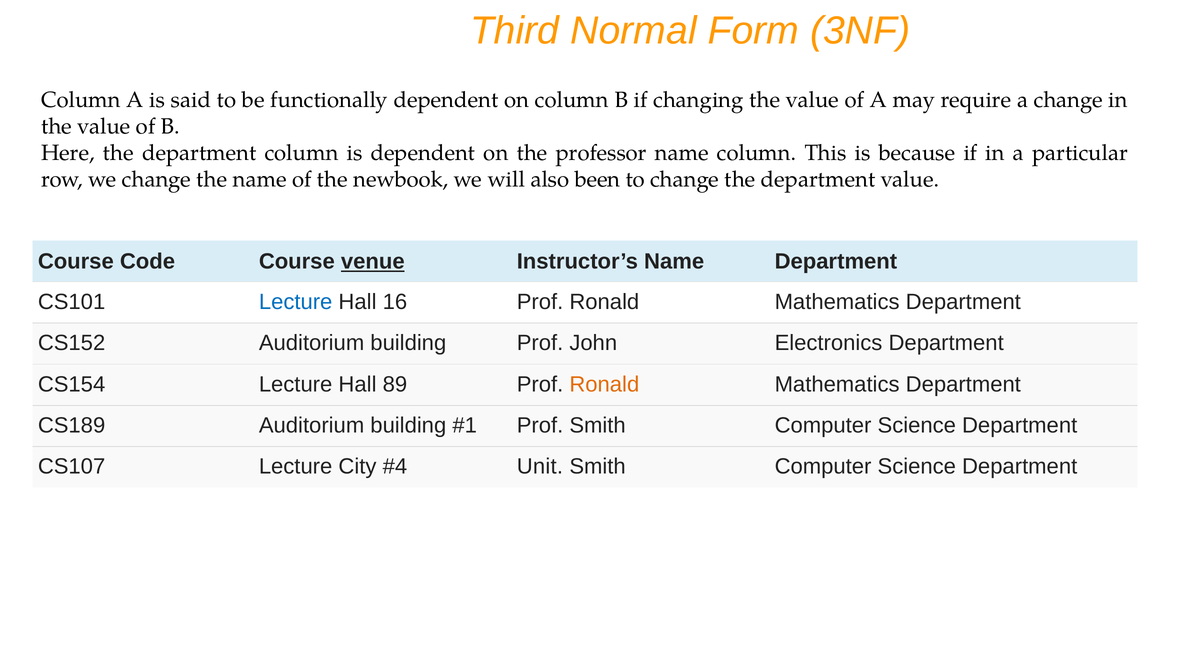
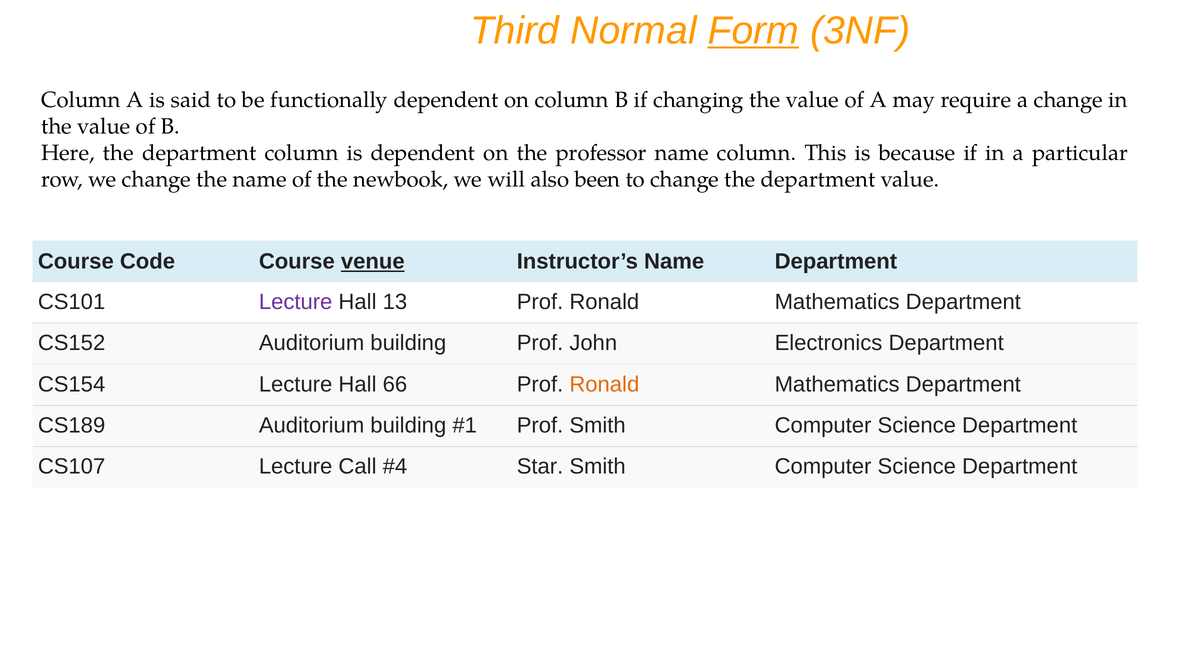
Form underline: none -> present
Lecture at (296, 302) colour: blue -> purple
16: 16 -> 13
89: 89 -> 66
City: City -> Call
Unit: Unit -> Star
